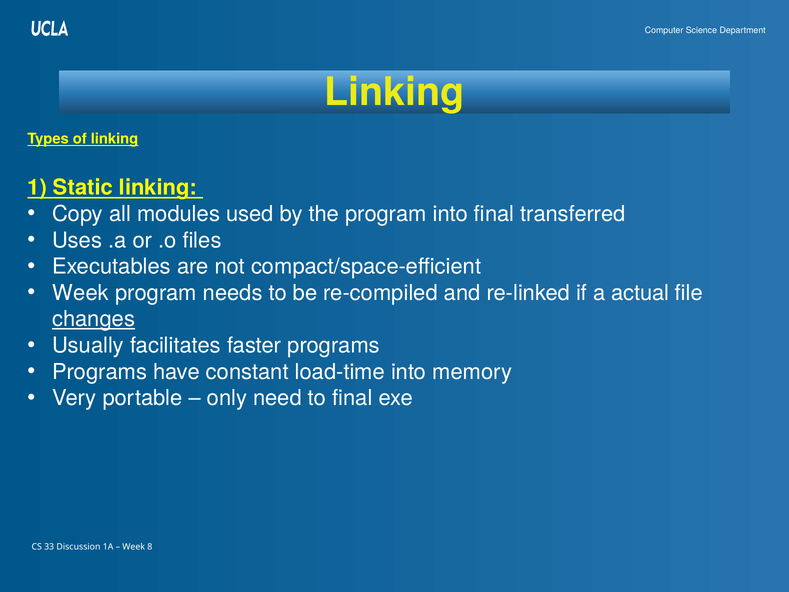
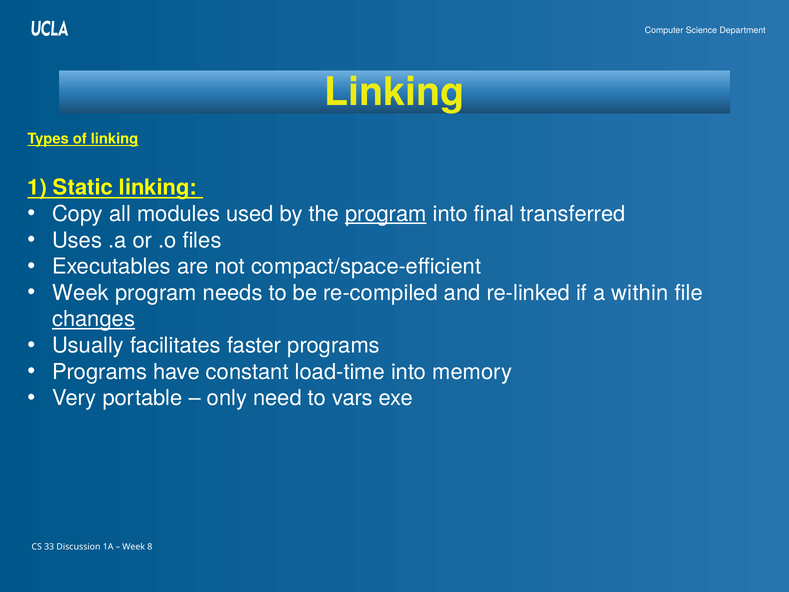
program at (386, 214) underline: none -> present
actual: actual -> within
to final: final -> vars
